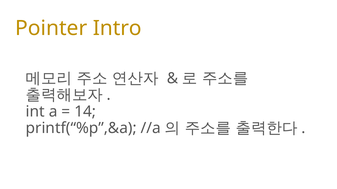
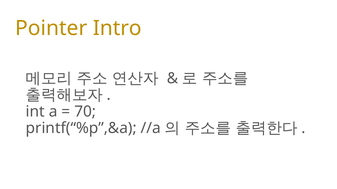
14: 14 -> 70
